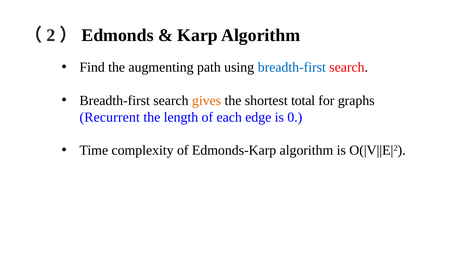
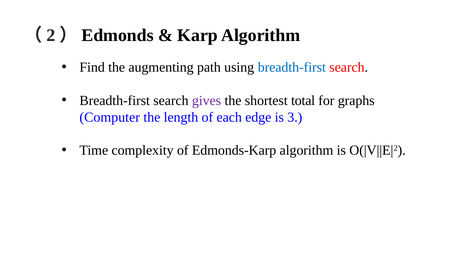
gives colour: orange -> purple
Recurrent: Recurrent -> Computer
0: 0 -> 3
